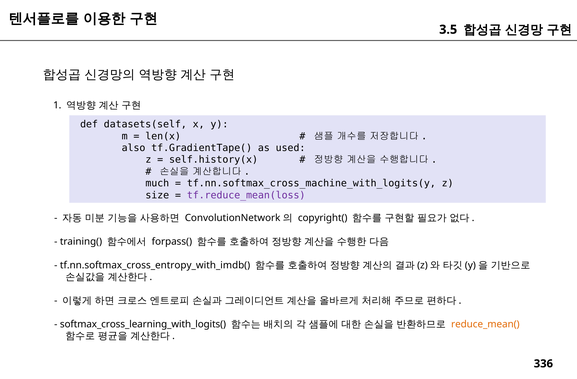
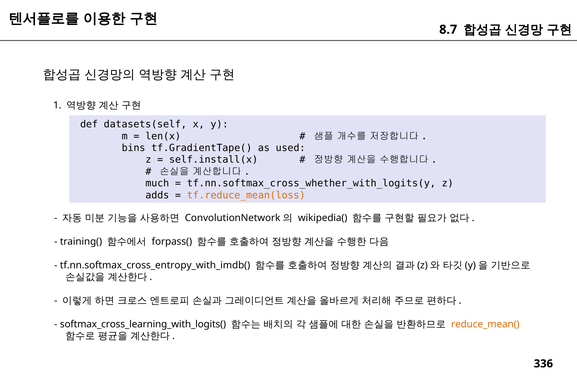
3.5: 3.5 -> 8.7
also: also -> bins
self.history(x: self.history(x -> self.install(x
tf.nn.softmax_cross_machine_with_logits(y: tf.nn.softmax_cross_machine_with_logits(y -> tf.nn.softmax_cross_whether_with_logits(y
size: size -> adds
tf.reduce_mean(loss colour: purple -> orange
copyright(: copyright( -> wikipedia(
